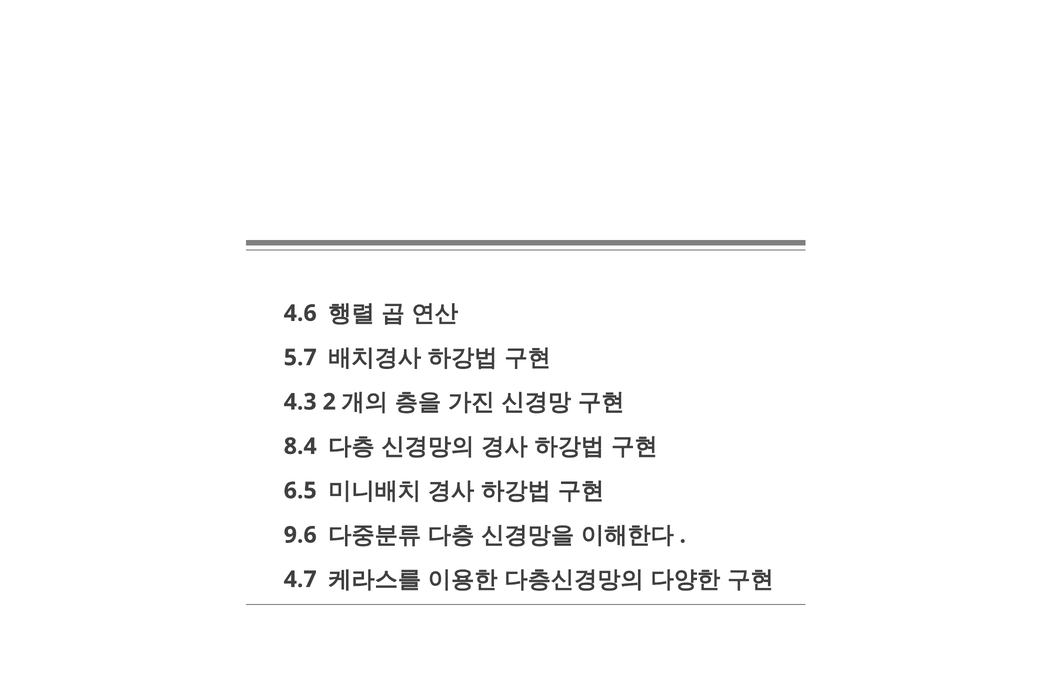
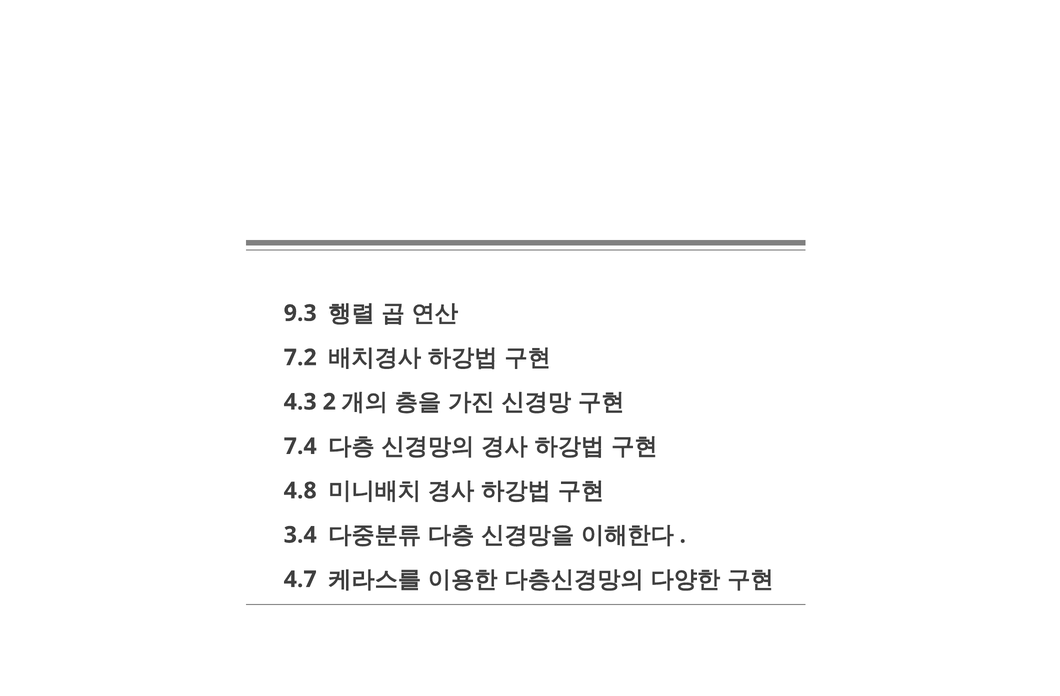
4.6: 4.6 -> 9.3
5.7: 5.7 -> 7.2
8.4: 8.4 -> 7.4
6.5: 6.5 -> 4.8
9.6: 9.6 -> 3.4
